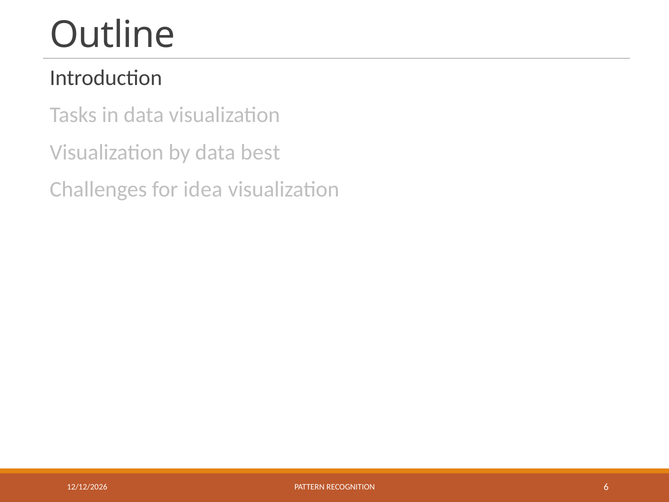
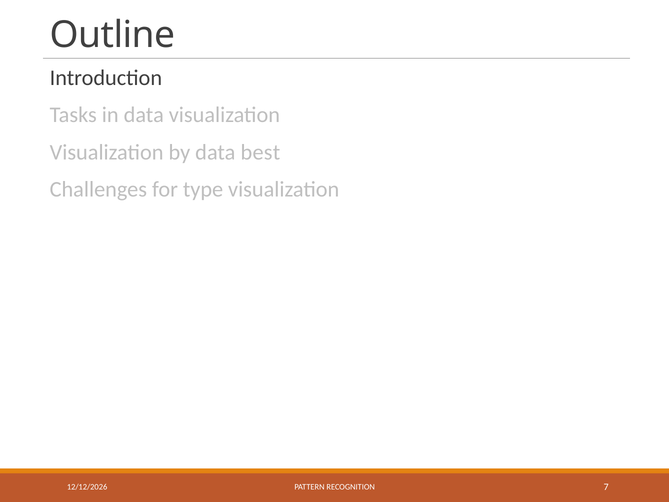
idea: idea -> type
6: 6 -> 7
